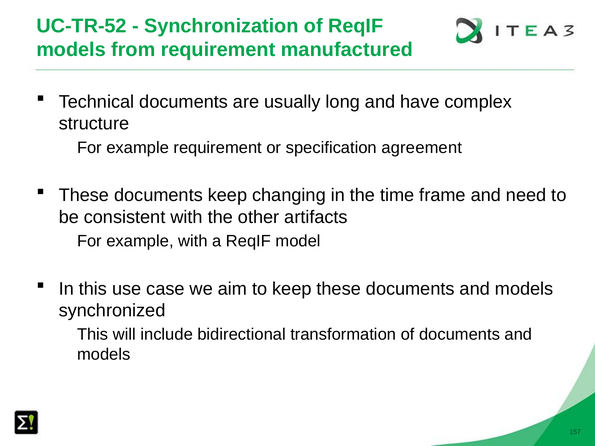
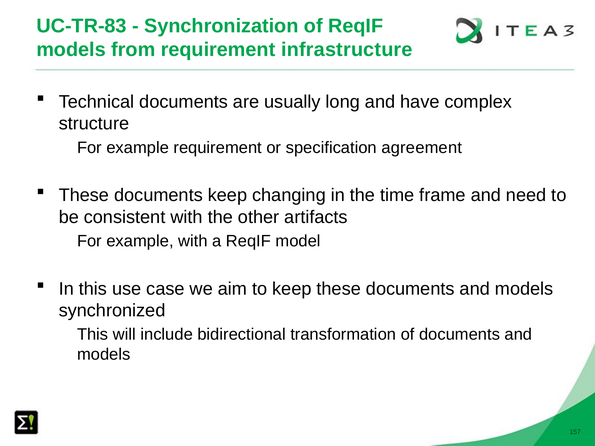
UC-TR-52: UC-TR-52 -> UC-TR-83
manufactured: manufactured -> infrastructure
